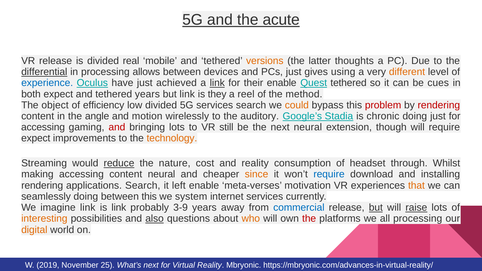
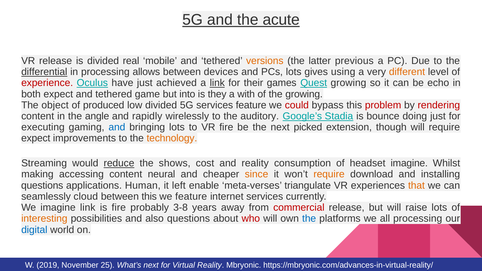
thoughts: thoughts -> previous
PCs just: just -> lots
experience colour: blue -> red
their enable: enable -> games
Quest tethered: tethered -> growing
cues: cues -> echo
tethered years: years -> game
but link: link -> into
reel: reel -> with
the method: method -> growing
efficiency: efficiency -> produced
services search: search -> feature
could colour: orange -> red
motion: motion -> rapidly
chronic: chronic -> bounce
accessing at (43, 127): accessing -> executing
and at (117, 127) colour: red -> blue
VR still: still -> fire
next neural: neural -> picked
nature: nature -> shows
headset through: through -> imagine
require at (329, 174) colour: blue -> orange
rendering at (42, 186): rendering -> questions
applications Search: Search -> Human
motivation: motivation -> triangulate
seamlessly doing: doing -> cloud
we system: system -> feature
is link: link -> fire
3-9: 3-9 -> 3-8
commercial colour: blue -> red
but at (376, 208) underline: present -> none
raise underline: present -> none
also underline: present -> none
who colour: orange -> red
the at (309, 219) colour: red -> blue
digital colour: orange -> blue
